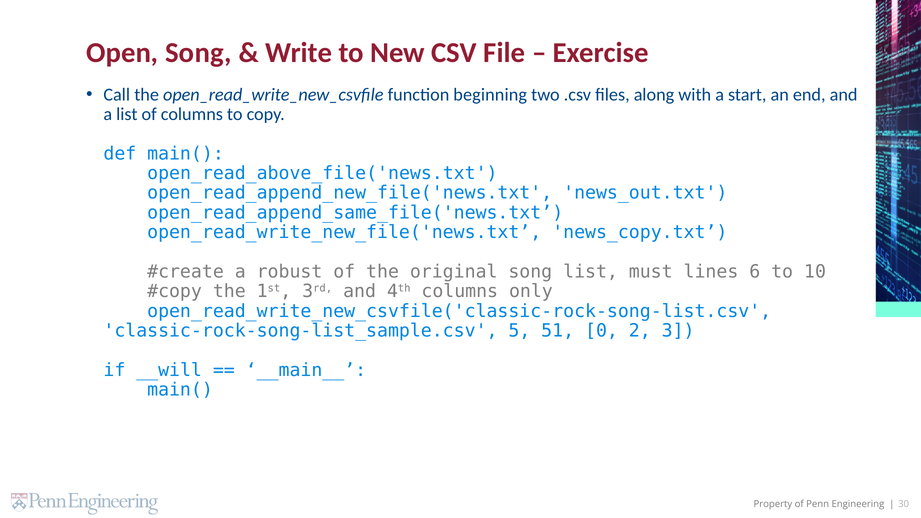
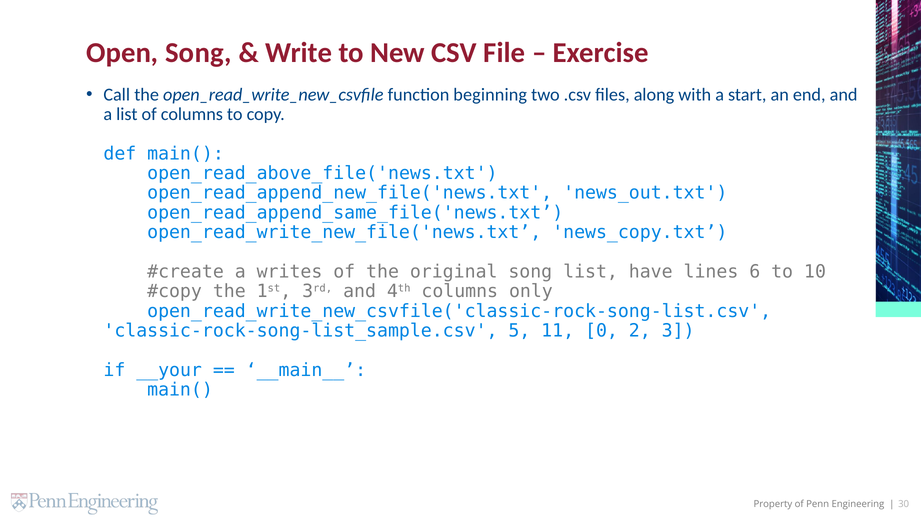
robust: robust -> writes
must: must -> have
51: 51 -> 11
__will: __will -> __your
